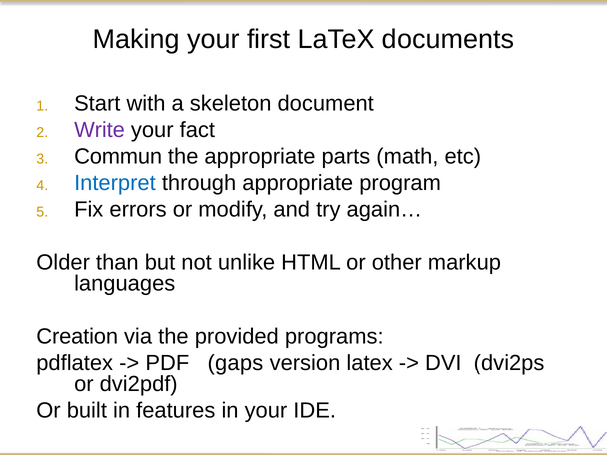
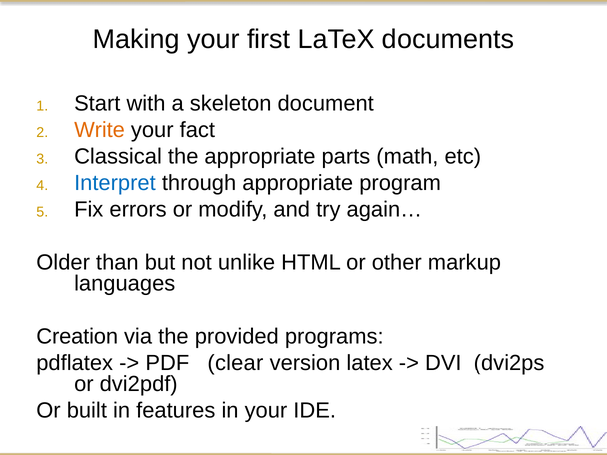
Write colour: purple -> orange
Commun: Commun -> Classical
gaps: gaps -> clear
